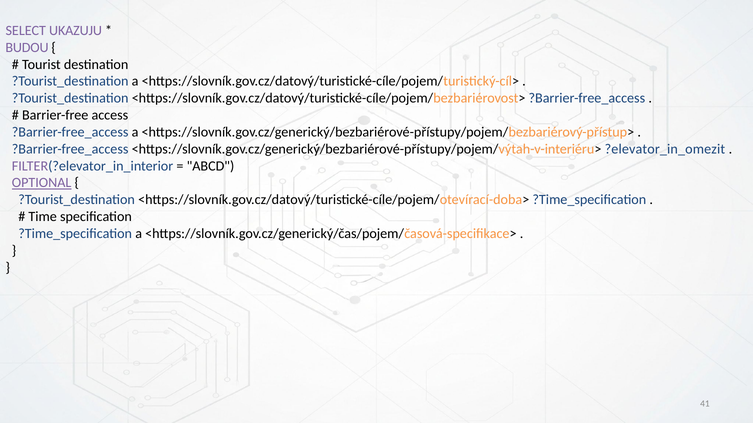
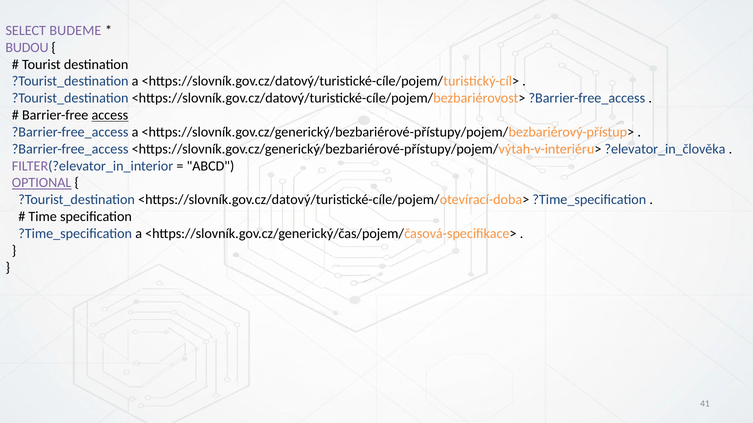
UKAZUJU: UKAZUJU -> BUDEME
access underline: none -> present
?elevator_in_omezit: ?elevator_in_omezit -> ?elevator_in_člověka
